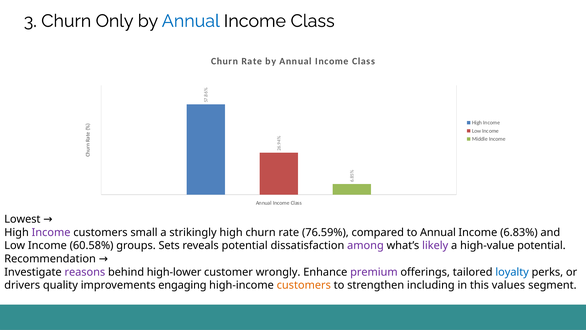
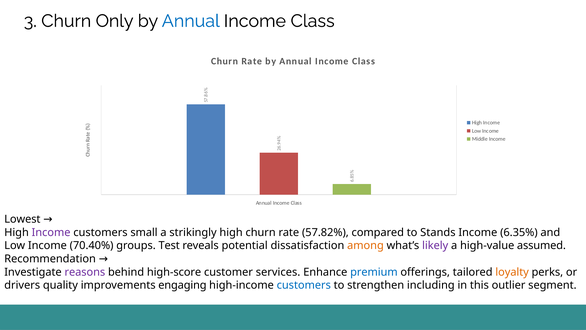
76.59%: 76.59% -> 57.82%
to Annual: Annual -> Stands
6.83%: 6.83% -> 6.35%
60.58%: 60.58% -> 70.40%
Sets: Sets -> Test
among colour: purple -> orange
high-value potential: potential -> assumed
high-lower: high-lower -> high-score
wrongly: wrongly -> services
premium colour: purple -> blue
loyalty colour: blue -> orange
customers at (304, 285) colour: orange -> blue
values: values -> outlier
